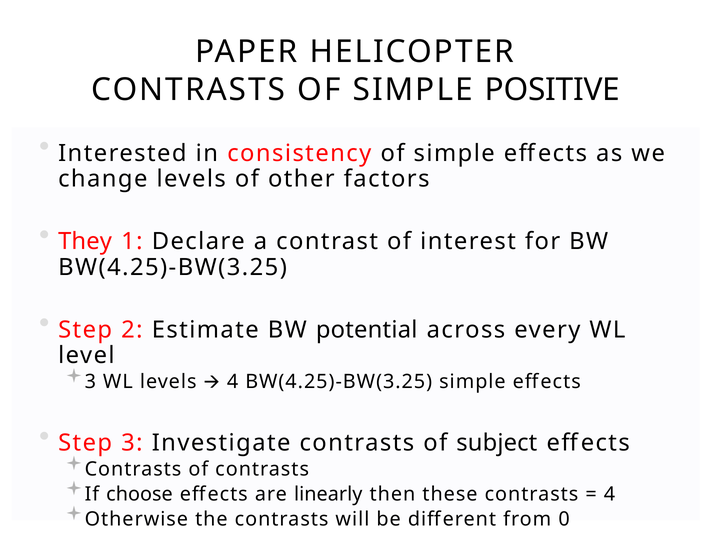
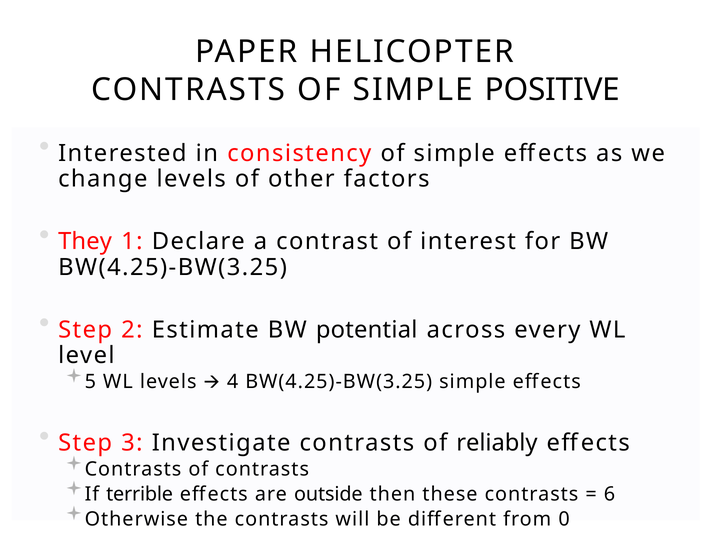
3 at (90, 382): 3 -> 5
subject: subject -> reliably
choose: choose -> terrible
linearly: linearly -> outside
4 at (609, 494): 4 -> 6
